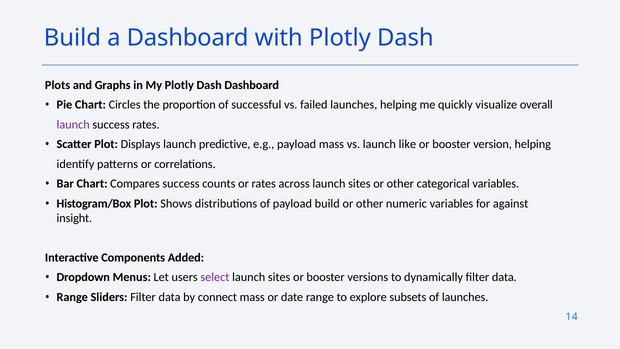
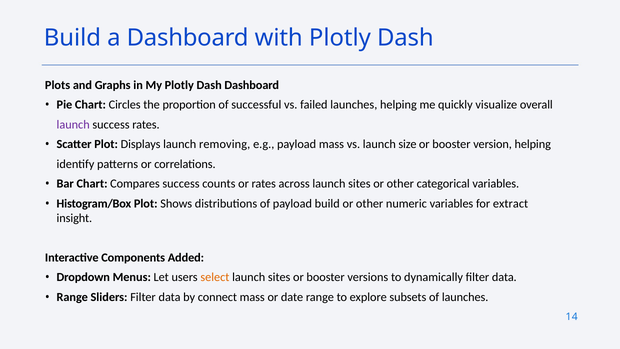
predictive: predictive -> removing
like: like -> size
against: against -> extract
select colour: purple -> orange
